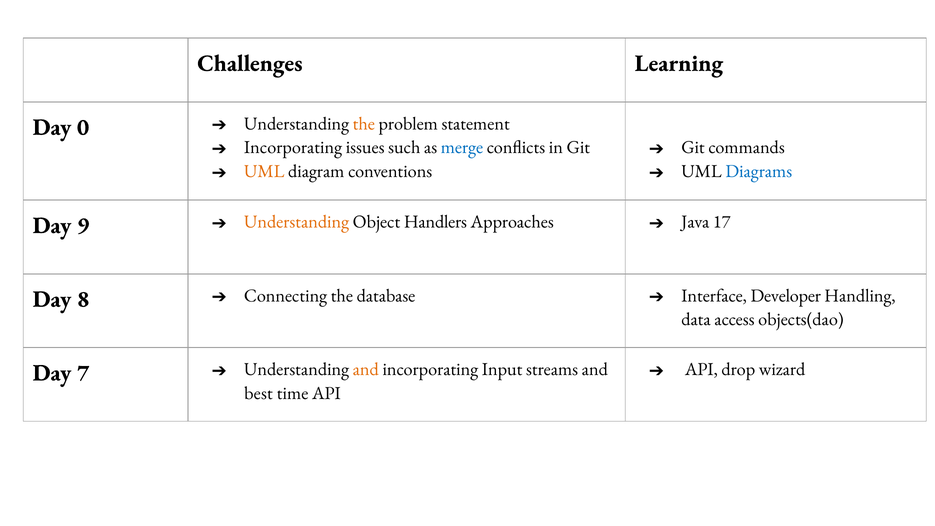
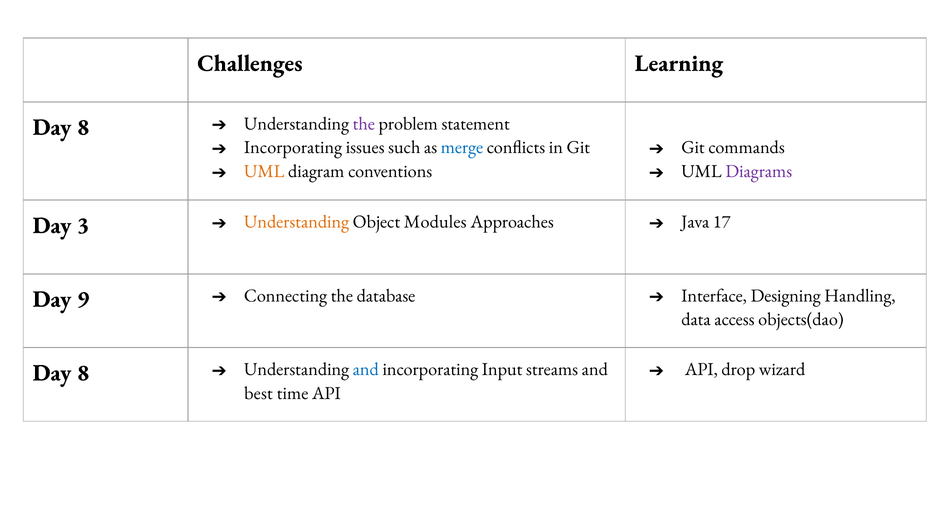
0 at (83, 127): 0 -> 8
the at (364, 124) colour: orange -> purple
Diagrams colour: blue -> purple
9: 9 -> 3
Handlers: Handlers -> Modules
8: 8 -> 9
Developer: Developer -> Designing
7 at (83, 373): 7 -> 8
and at (366, 369) colour: orange -> blue
